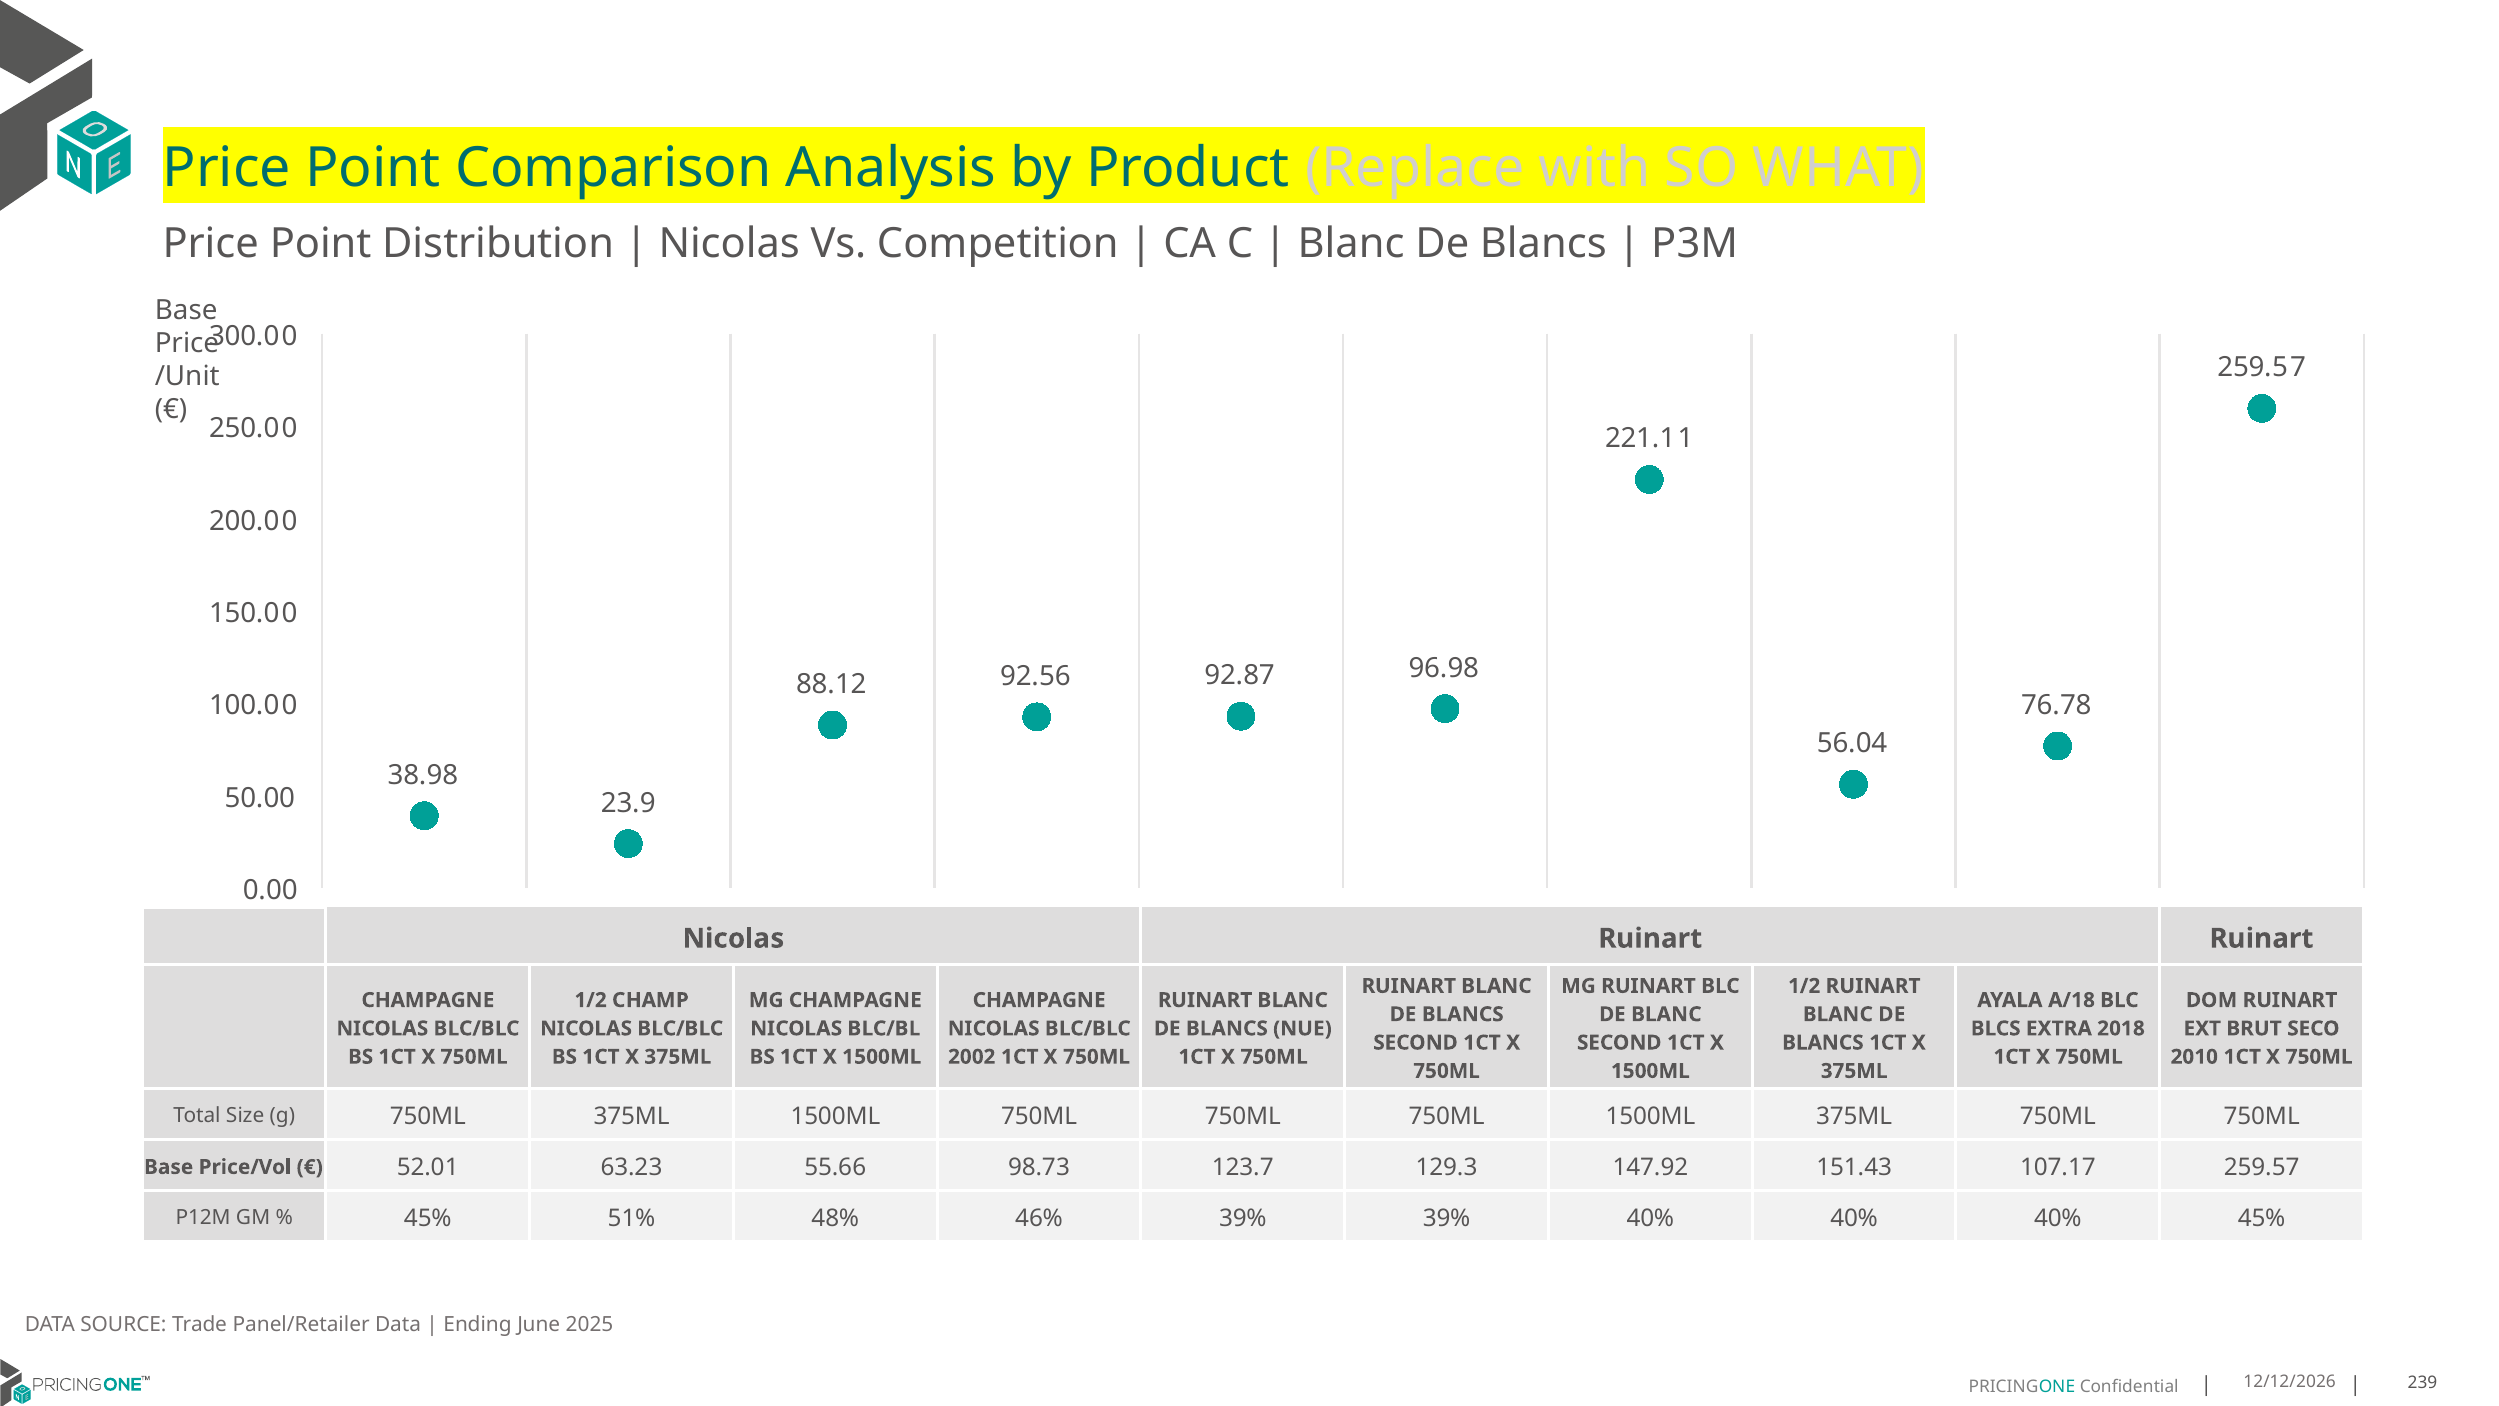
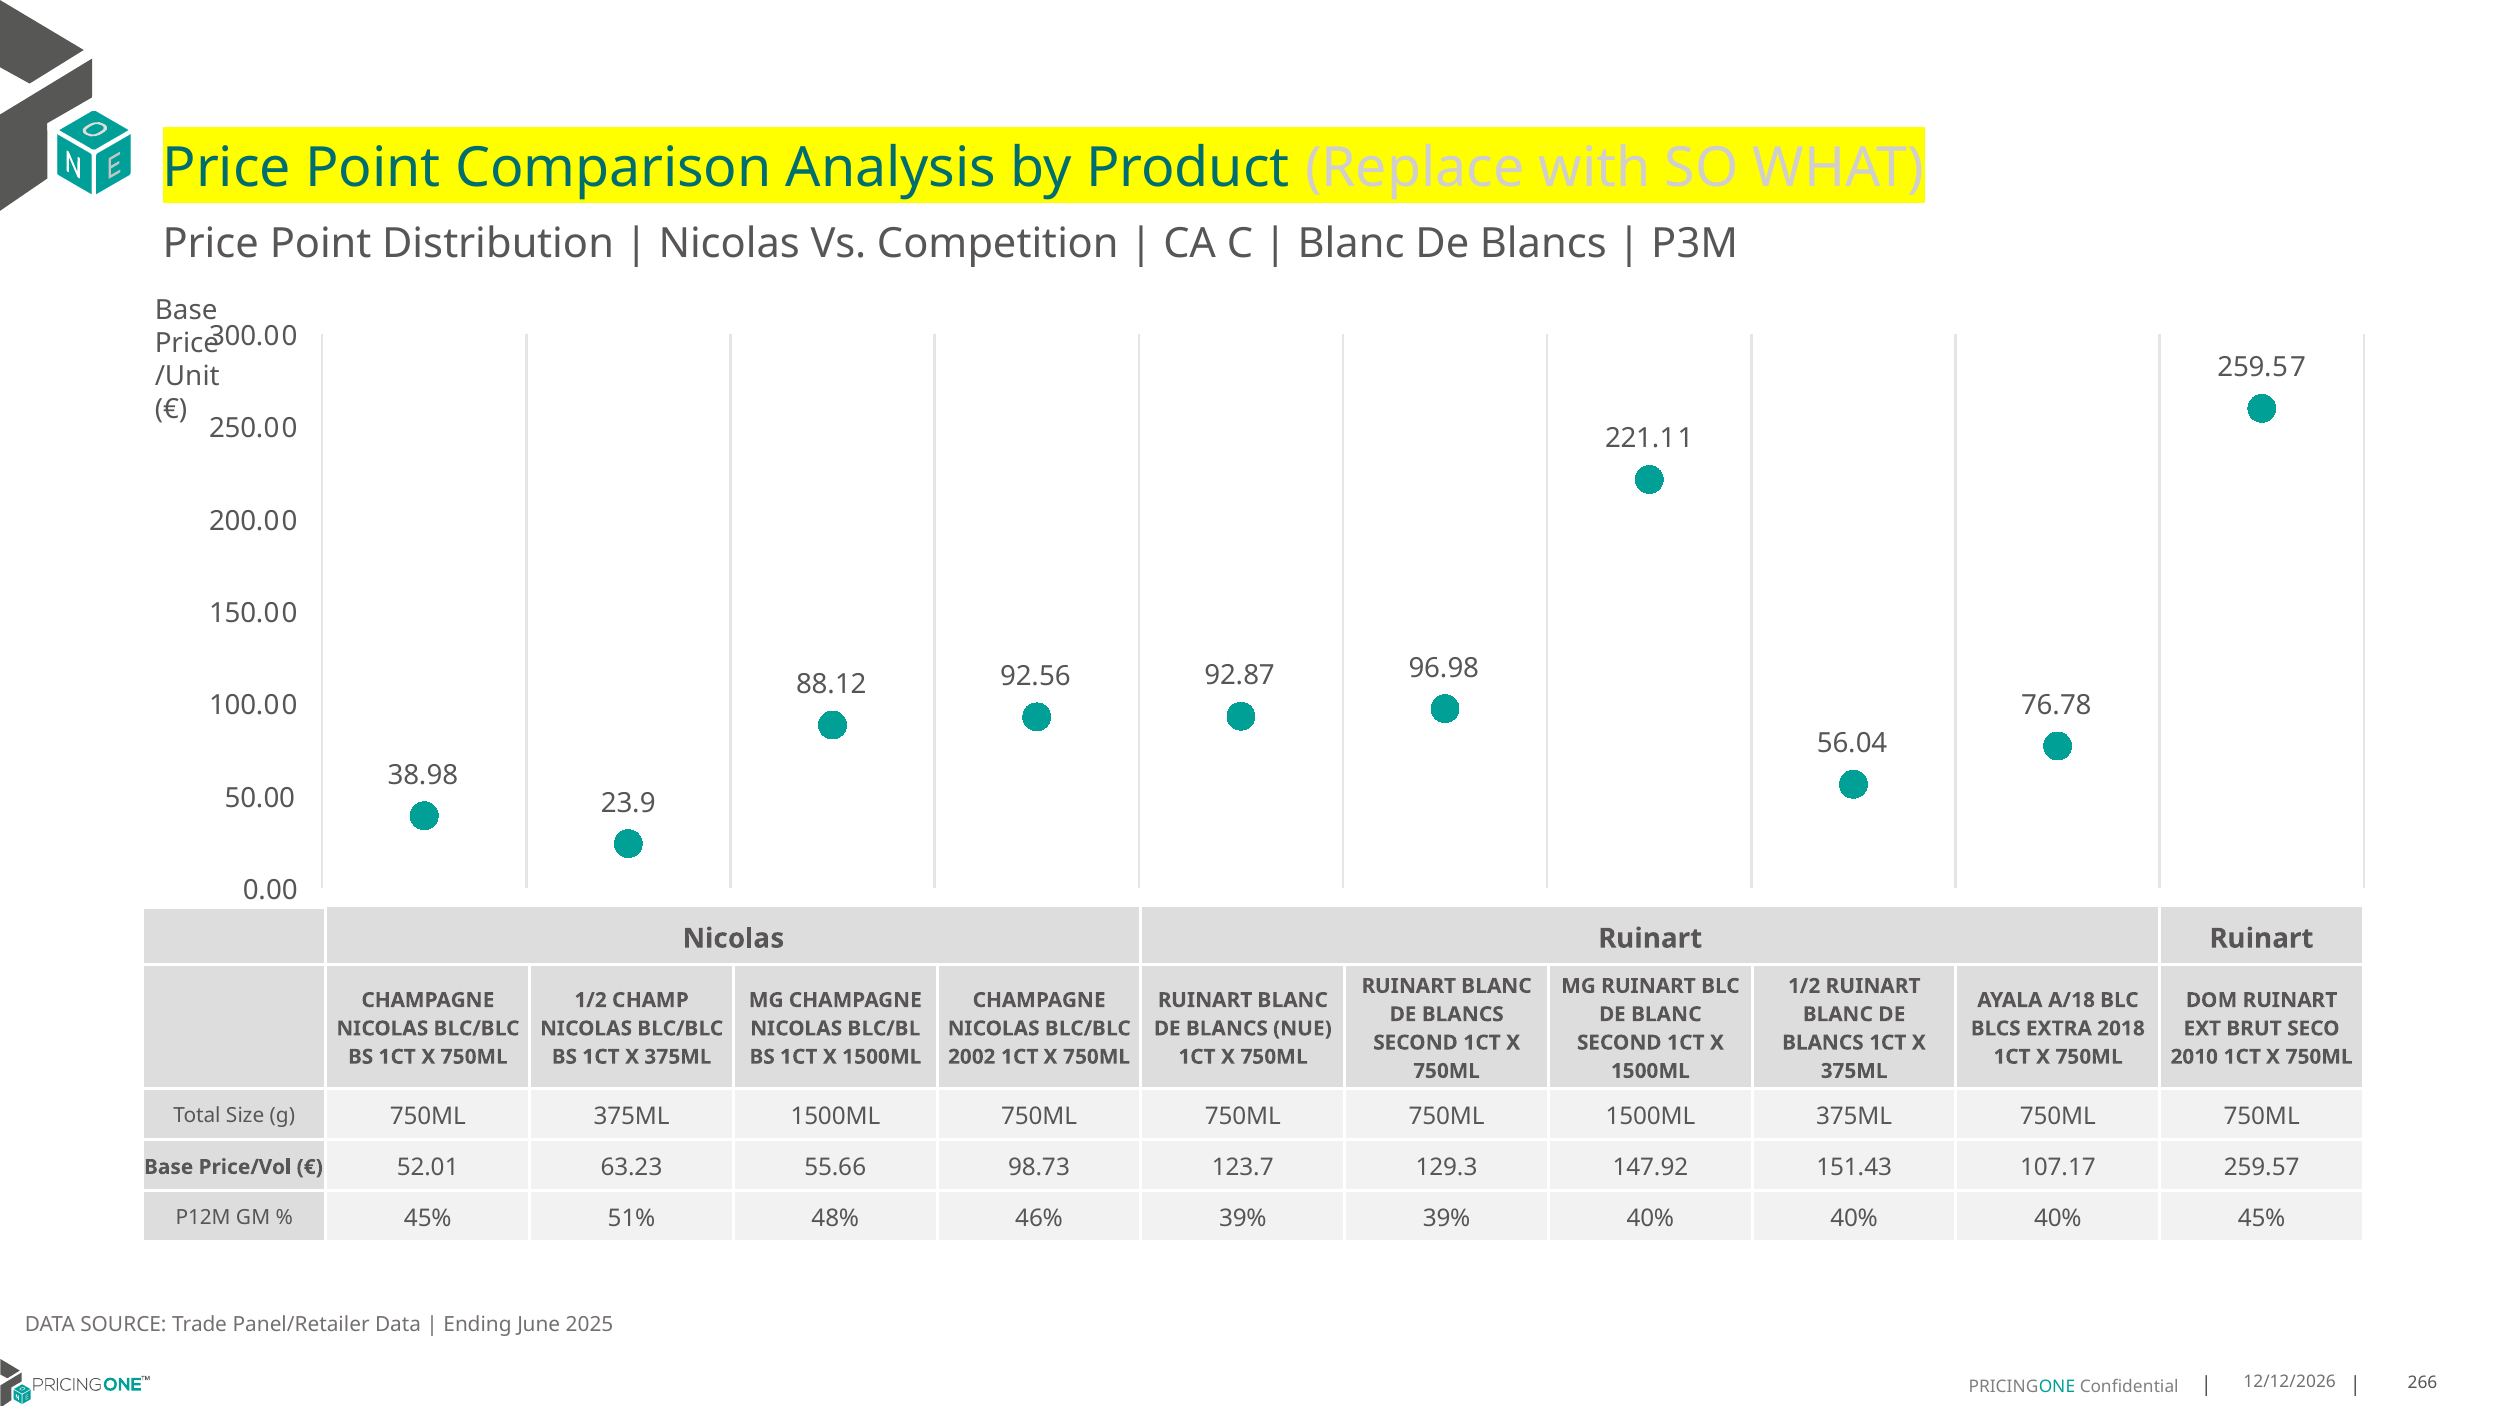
239: 239 -> 266
